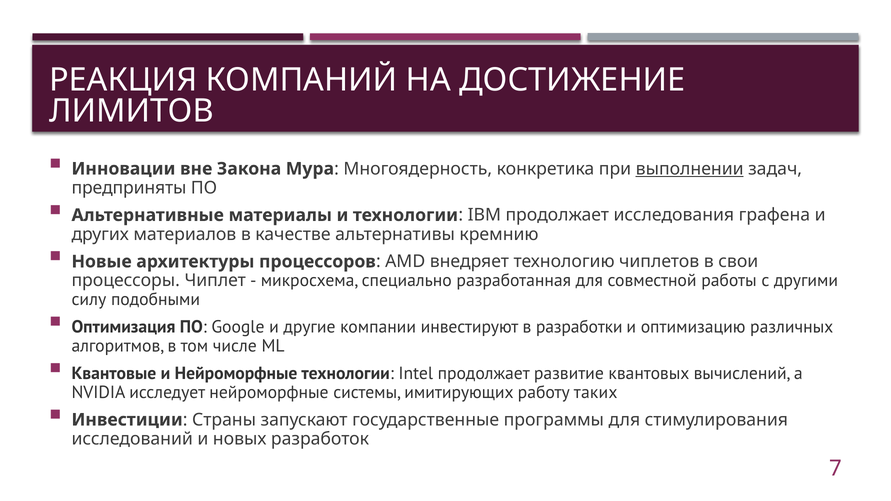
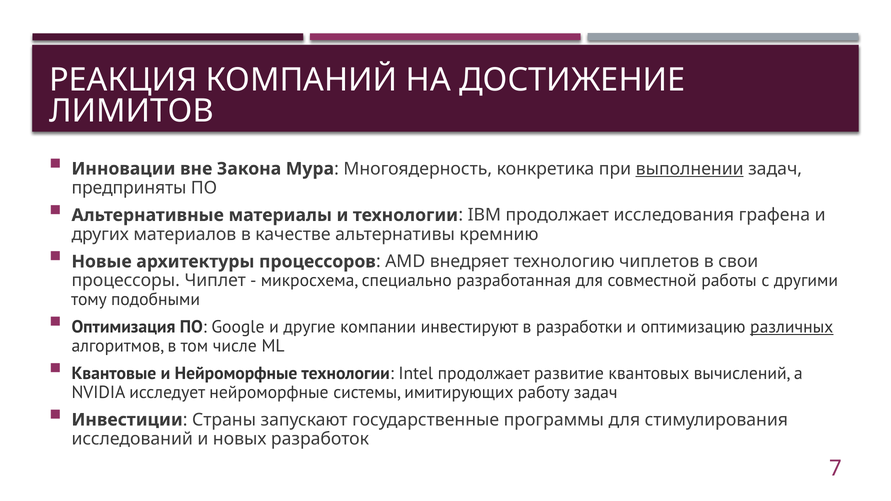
силу: силу -> тому
различных underline: none -> present
работу таких: таких -> задач
